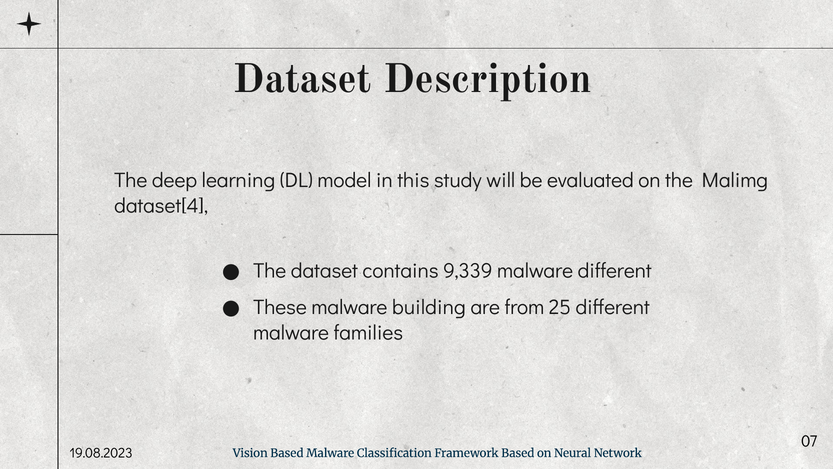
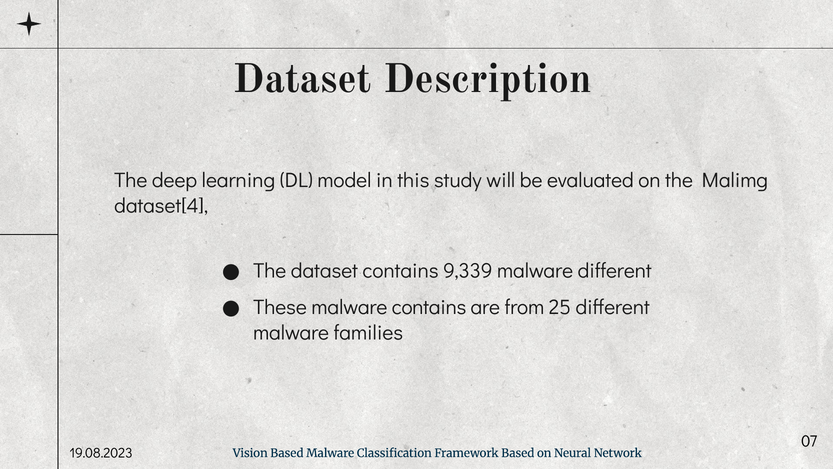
malware building: building -> contains
